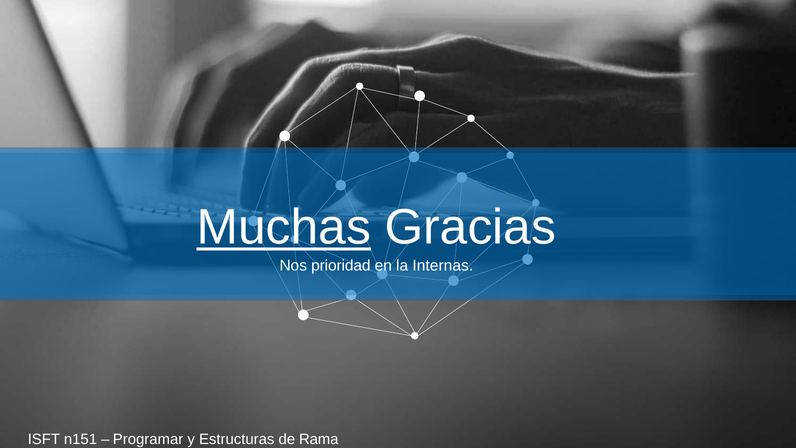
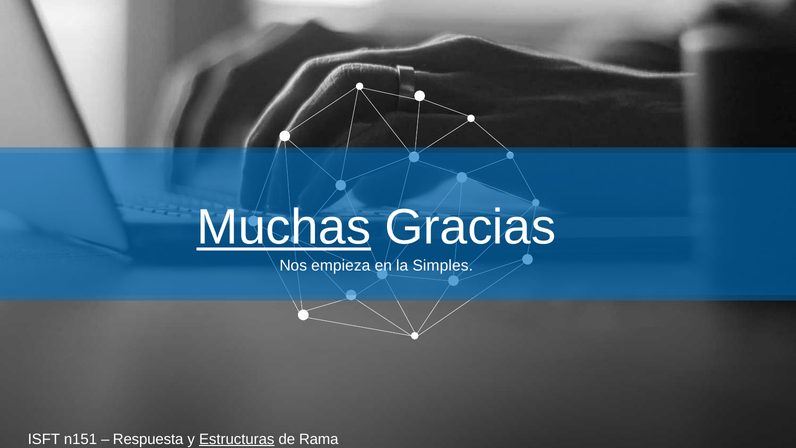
prioridad: prioridad -> empieza
Internas: Internas -> Simples
Programar: Programar -> Respuesta
Estructuras underline: none -> present
